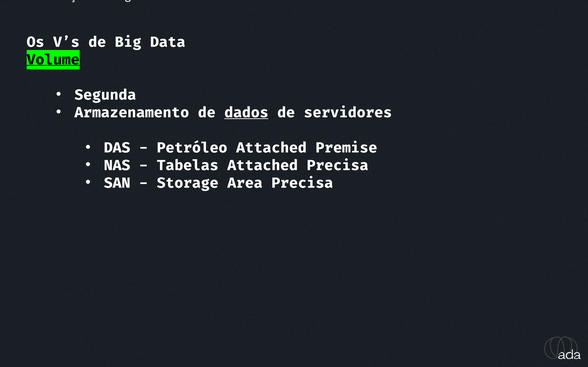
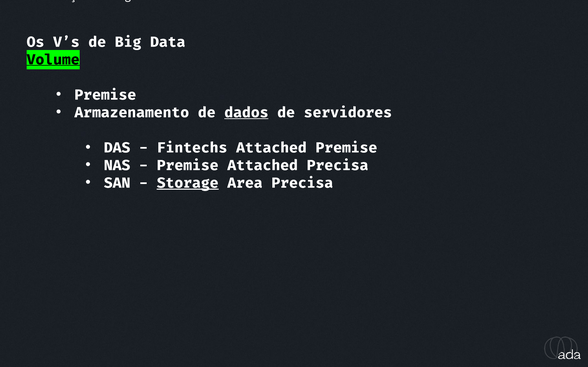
Segunda at (105, 95): Segunda -> Premise
Petróleo: Petróleo -> Fintechs
Tabelas at (188, 165): Tabelas -> Premise
Storage underline: none -> present
